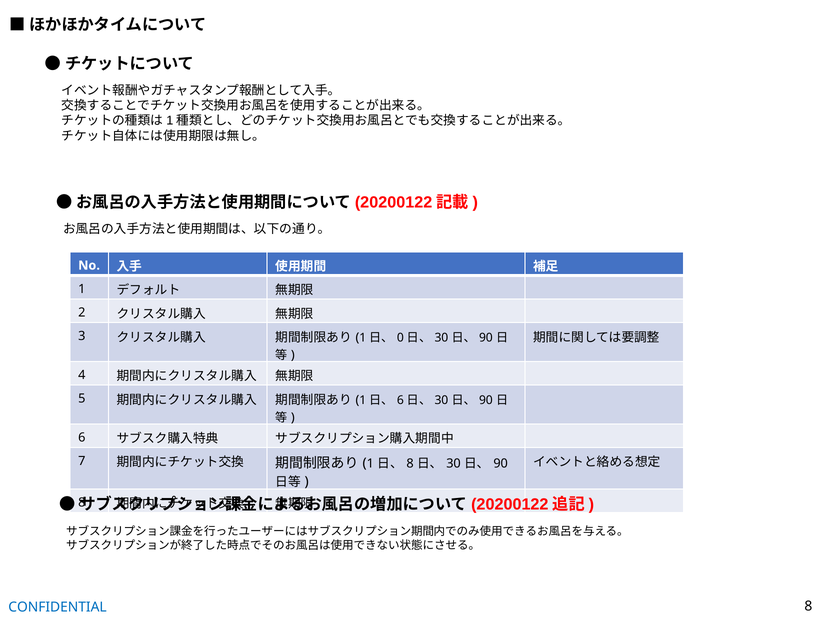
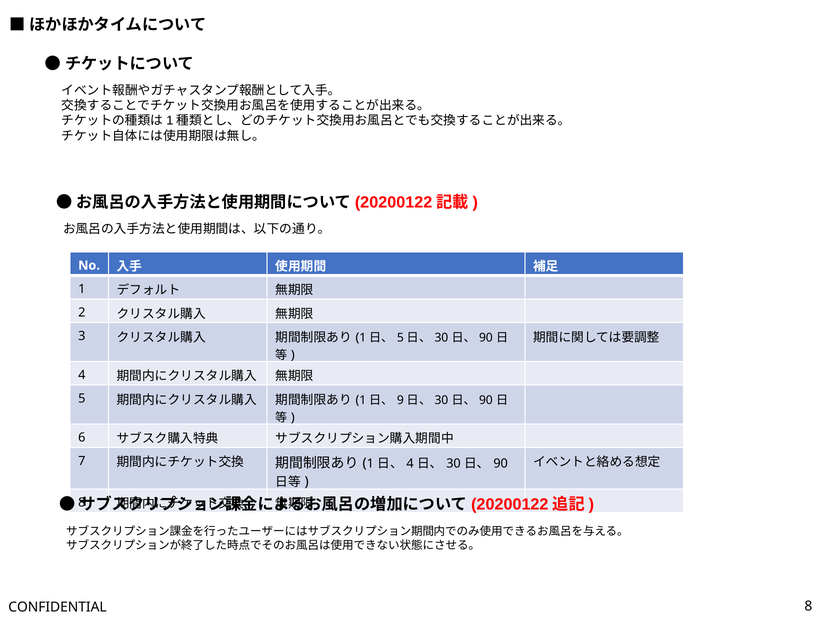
0 at (400, 338): 0 -> 5
6 at (400, 400): 6 -> 9
8 at (410, 464): 8 -> 4
CONFIDENTIAL colour: blue -> black
